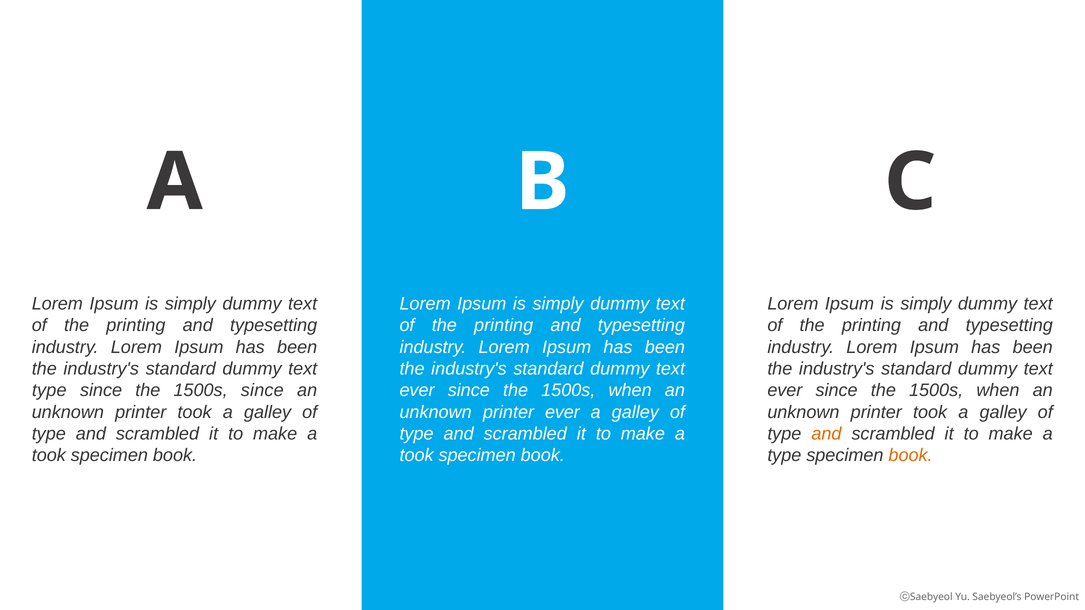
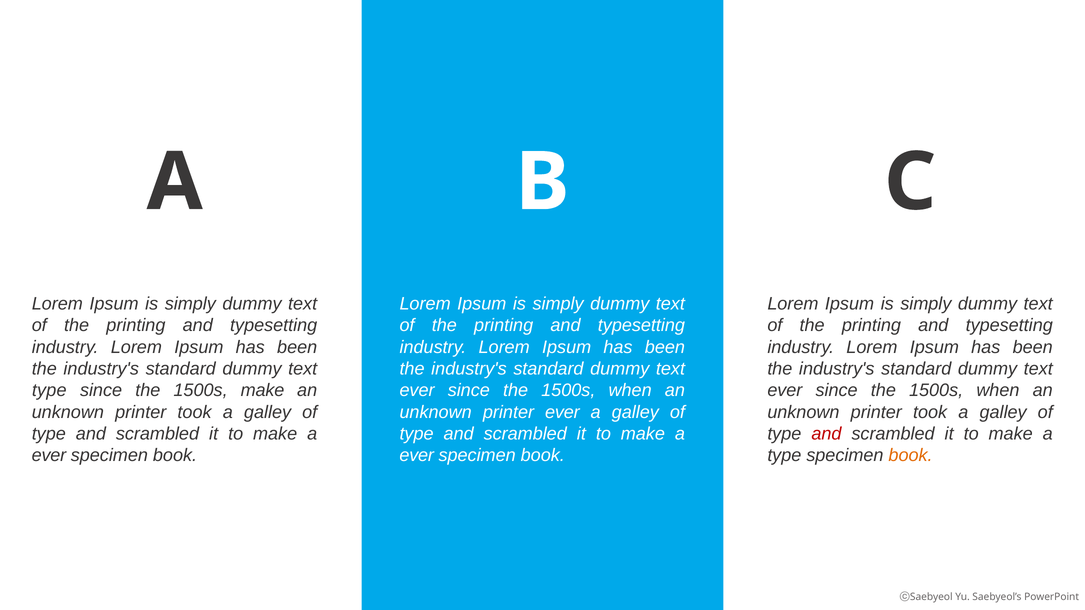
1500s since: since -> make
and at (826, 434) colour: orange -> red
took at (49, 456): took -> ever
took at (417, 456): took -> ever
